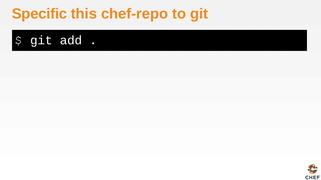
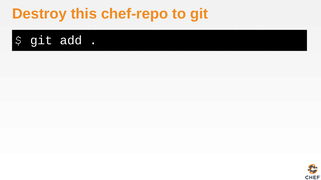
Specific: Specific -> Destroy
